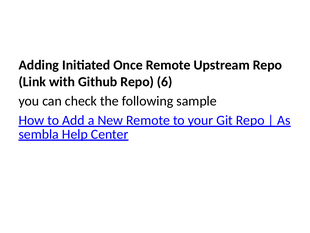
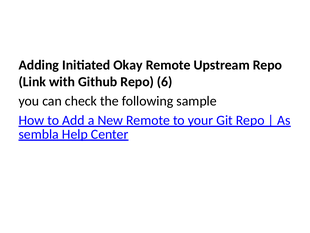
Once: Once -> Okay
